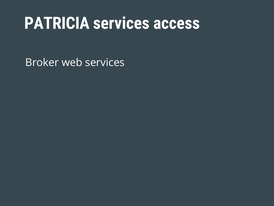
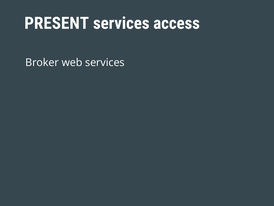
PATRICIA: PATRICIA -> PRESENT
